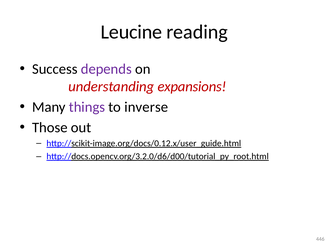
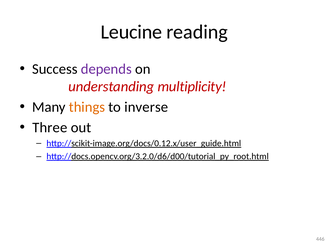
expansions: expansions -> multiplicity
things colour: purple -> orange
Those: Those -> Three
